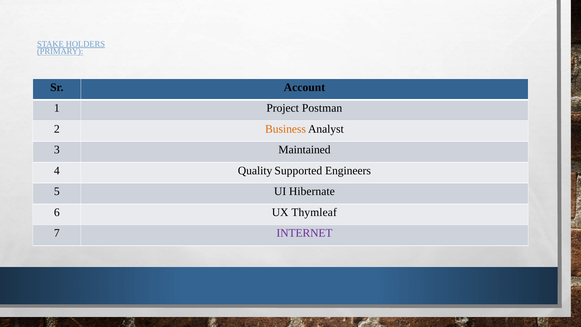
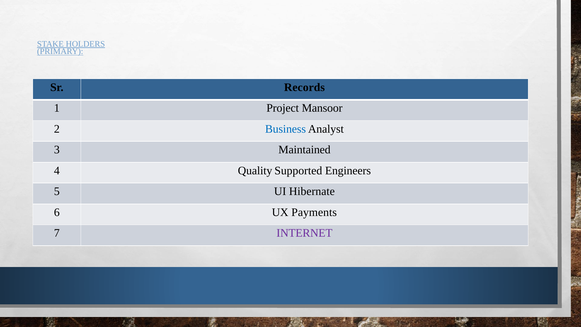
Account: Account -> Records
Postman: Postman -> Mansoor
Business colour: orange -> blue
Thymleaf: Thymleaf -> Payments
